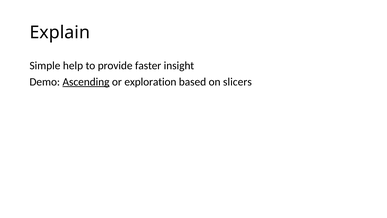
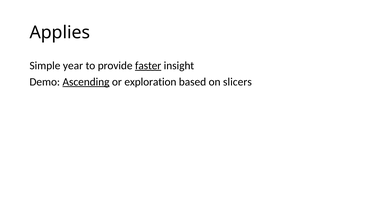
Explain: Explain -> Applies
help: help -> year
faster underline: none -> present
